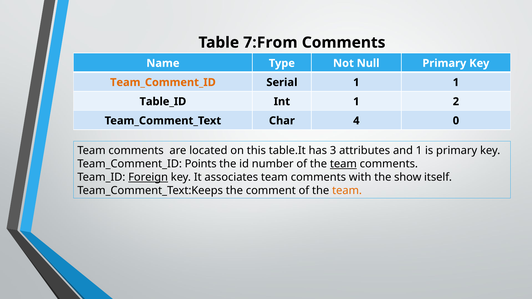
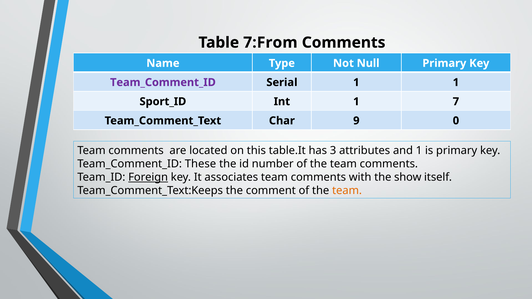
Team_Comment_ID at (163, 82) colour: orange -> purple
Table_ID: Table_ID -> Sport_ID
2: 2 -> 7
4: 4 -> 9
Points: Points -> These
team at (343, 164) underline: present -> none
